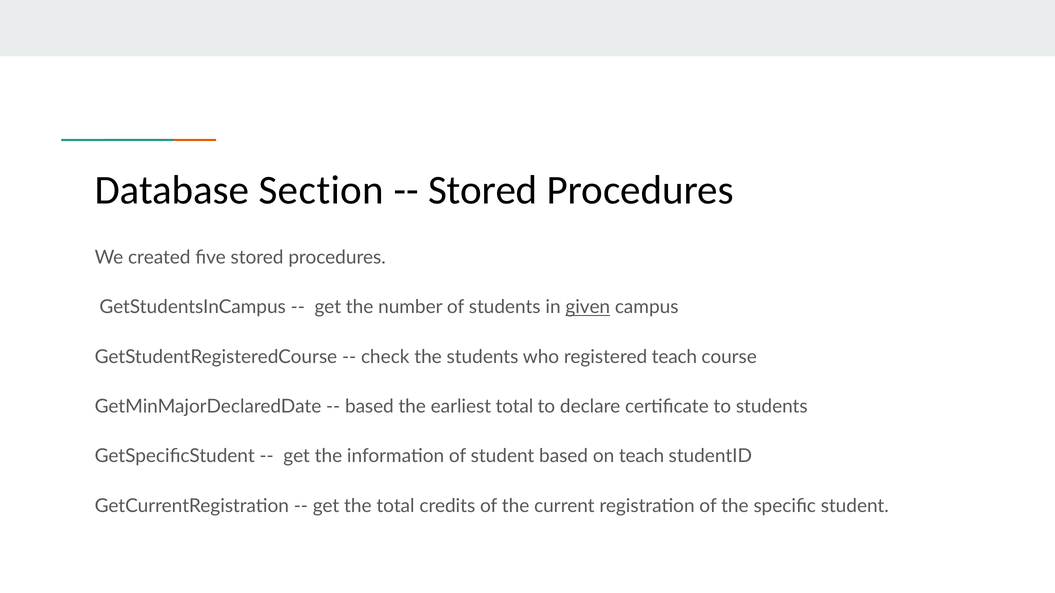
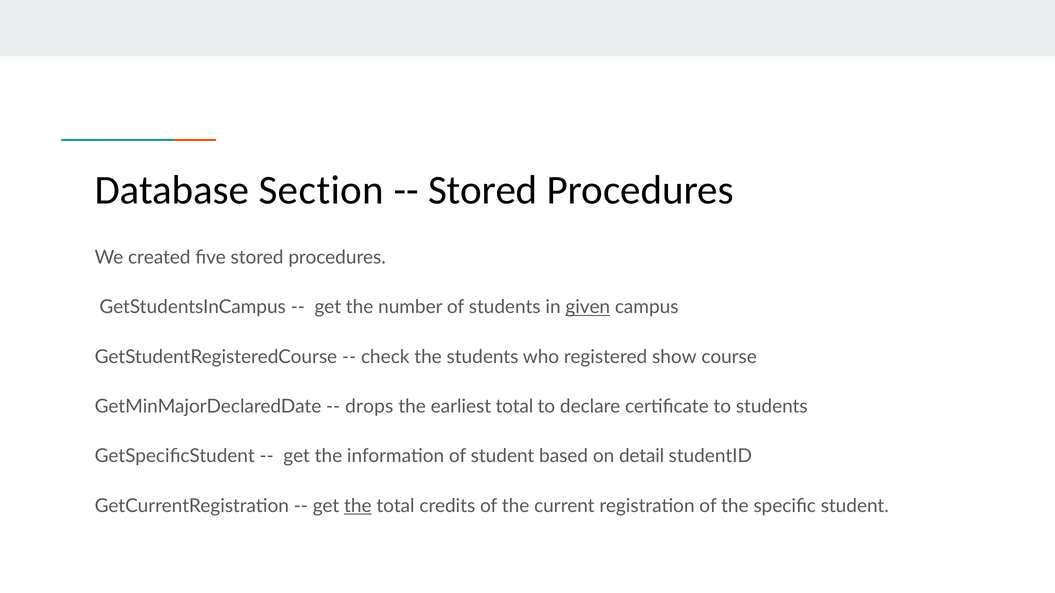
registered teach: teach -> show
based at (369, 407): based -> drops
on teach: teach -> detail
the at (358, 506) underline: none -> present
